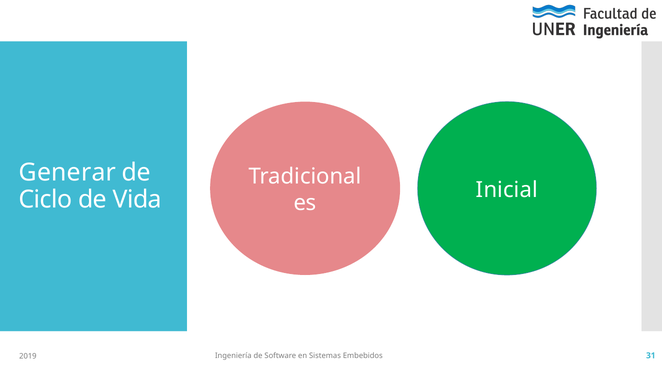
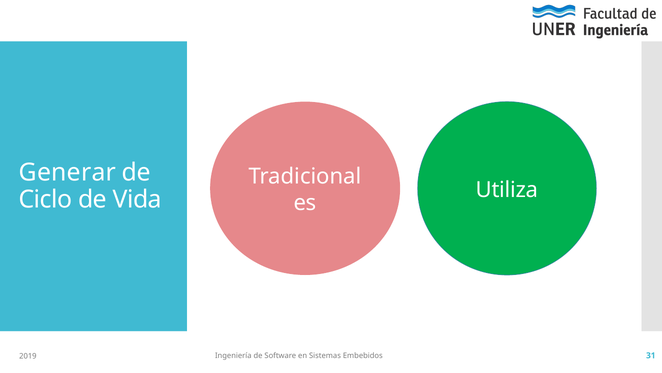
Inicial: Inicial -> Utiliza
